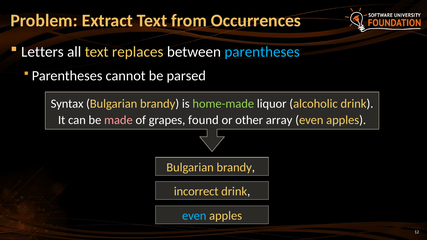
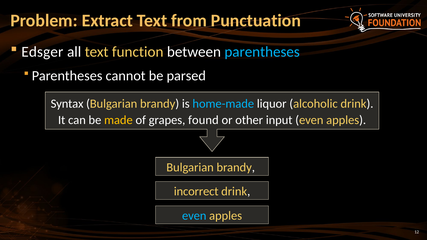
Occurrences: Occurrences -> Punctuation
Letters: Letters -> Edsger
replaces: replaces -> function
home-made colour: light green -> light blue
made colour: pink -> yellow
array: array -> input
